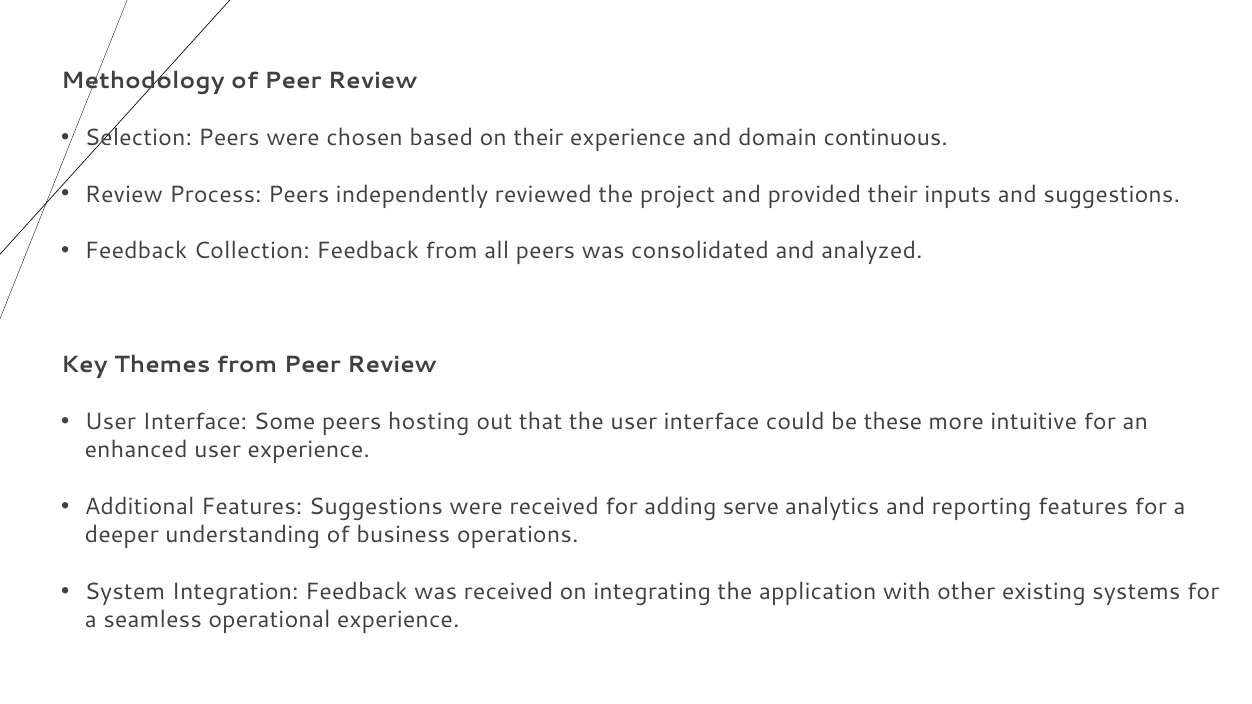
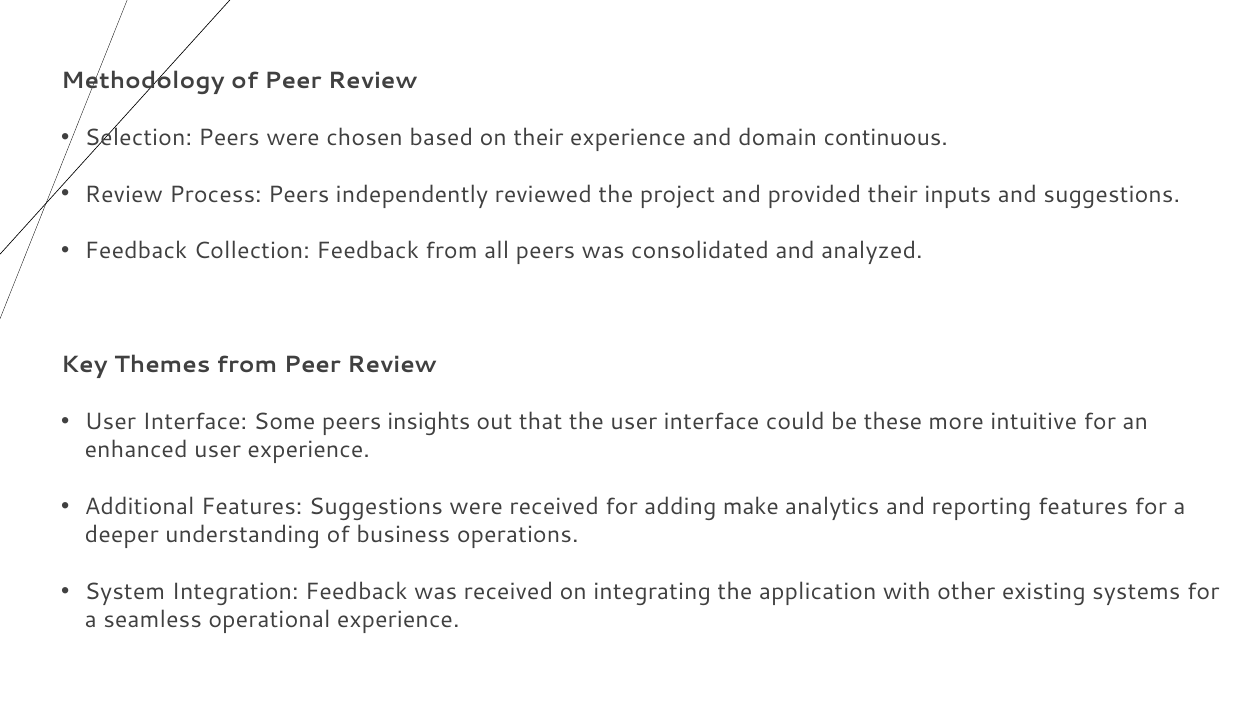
hosting: hosting -> insights
serve: serve -> make
